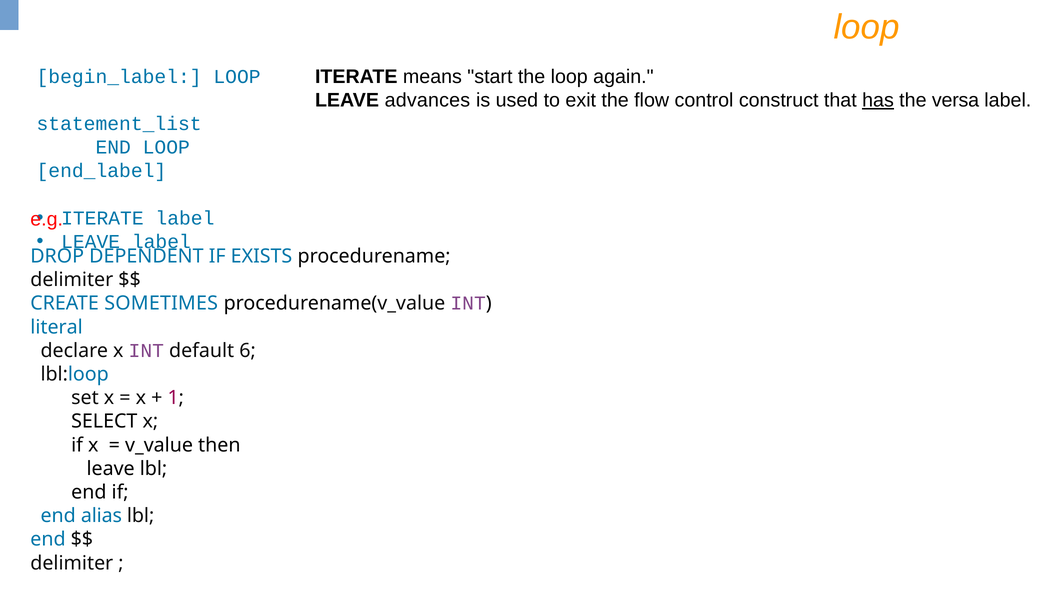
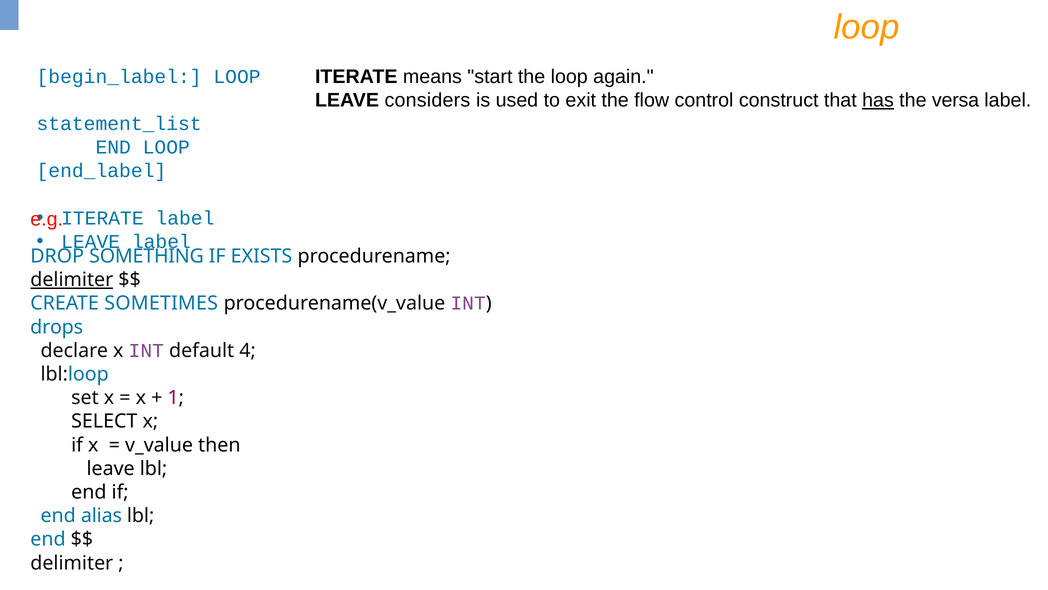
advances: advances -> considers
DEPENDENT: DEPENDENT -> SOMETHING
delimiter at (72, 280) underline: none -> present
literal: literal -> drops
6: 6 -> 4
